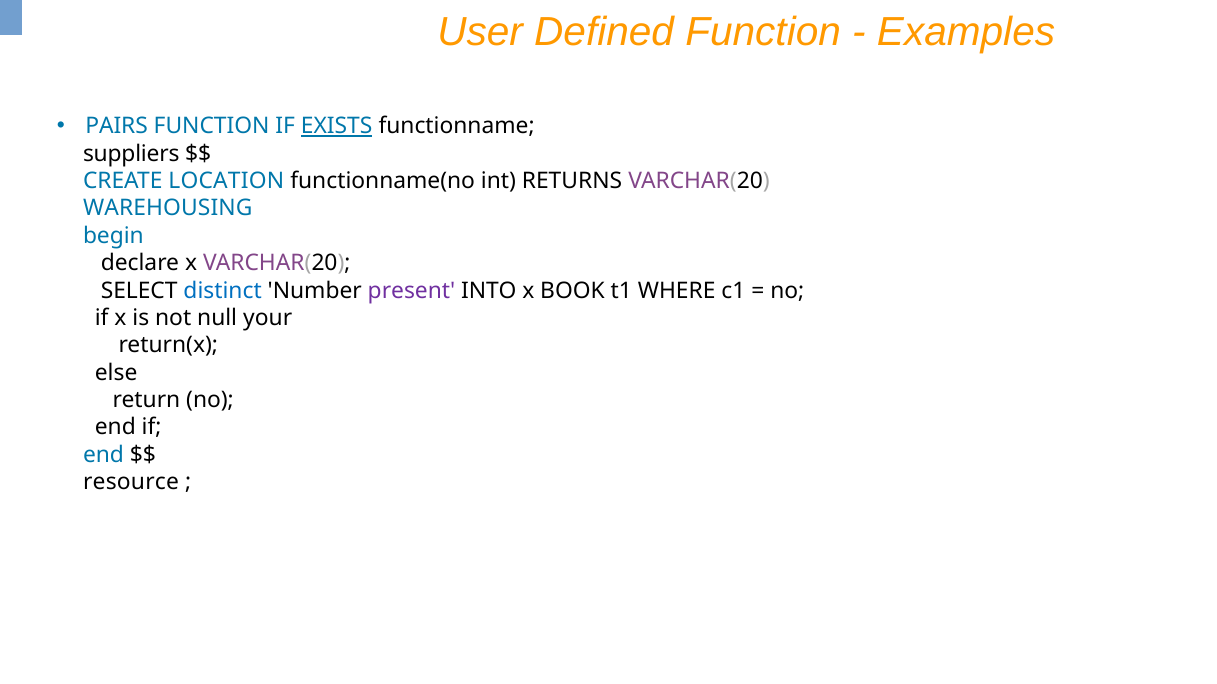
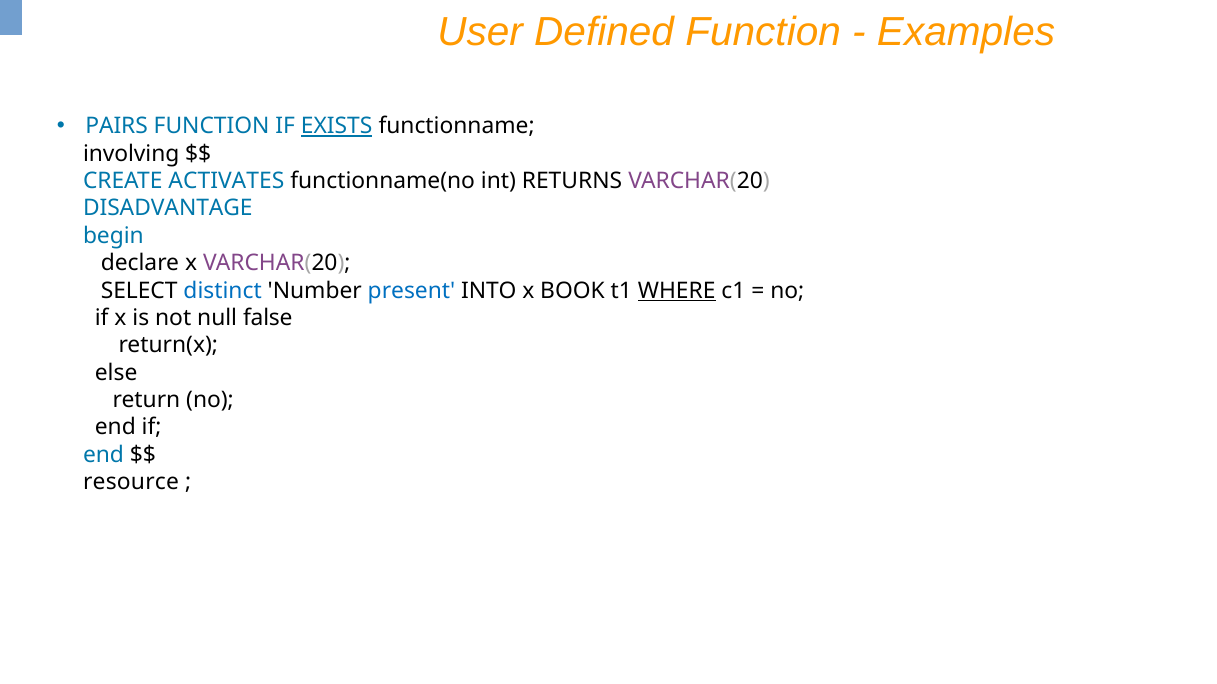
suppliers: suppliers -> involving
LOCATION: LOCATION -> ACTIVATES
WAREHOUSING: WAREHOUSING -> DISADVANTAGE
present colour: purple -> blue
WHERE underline: none -> present
your: your -> false
